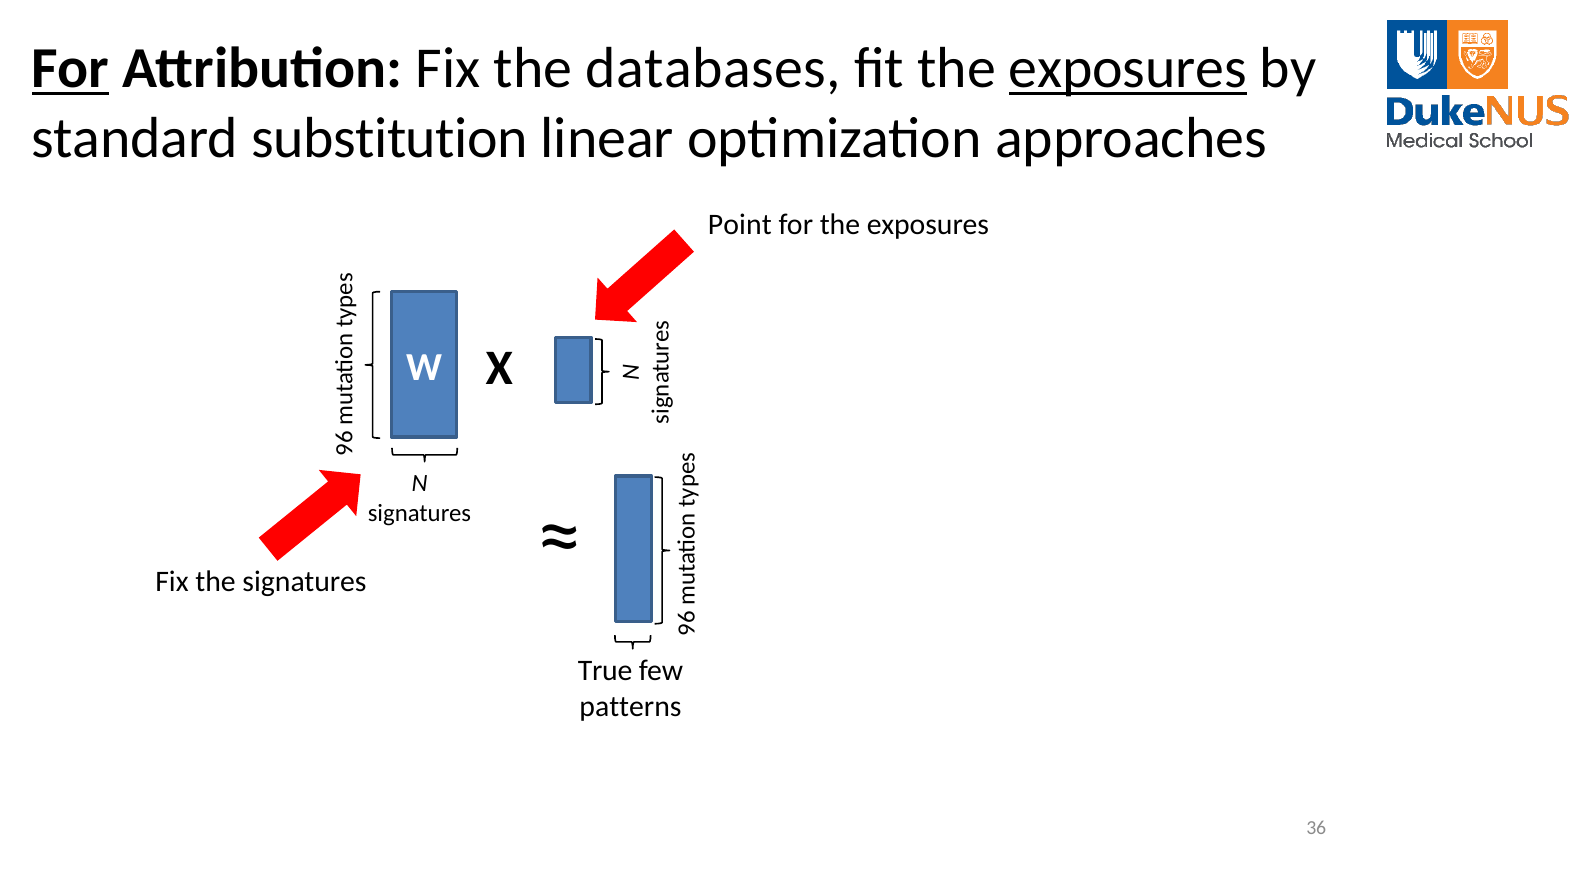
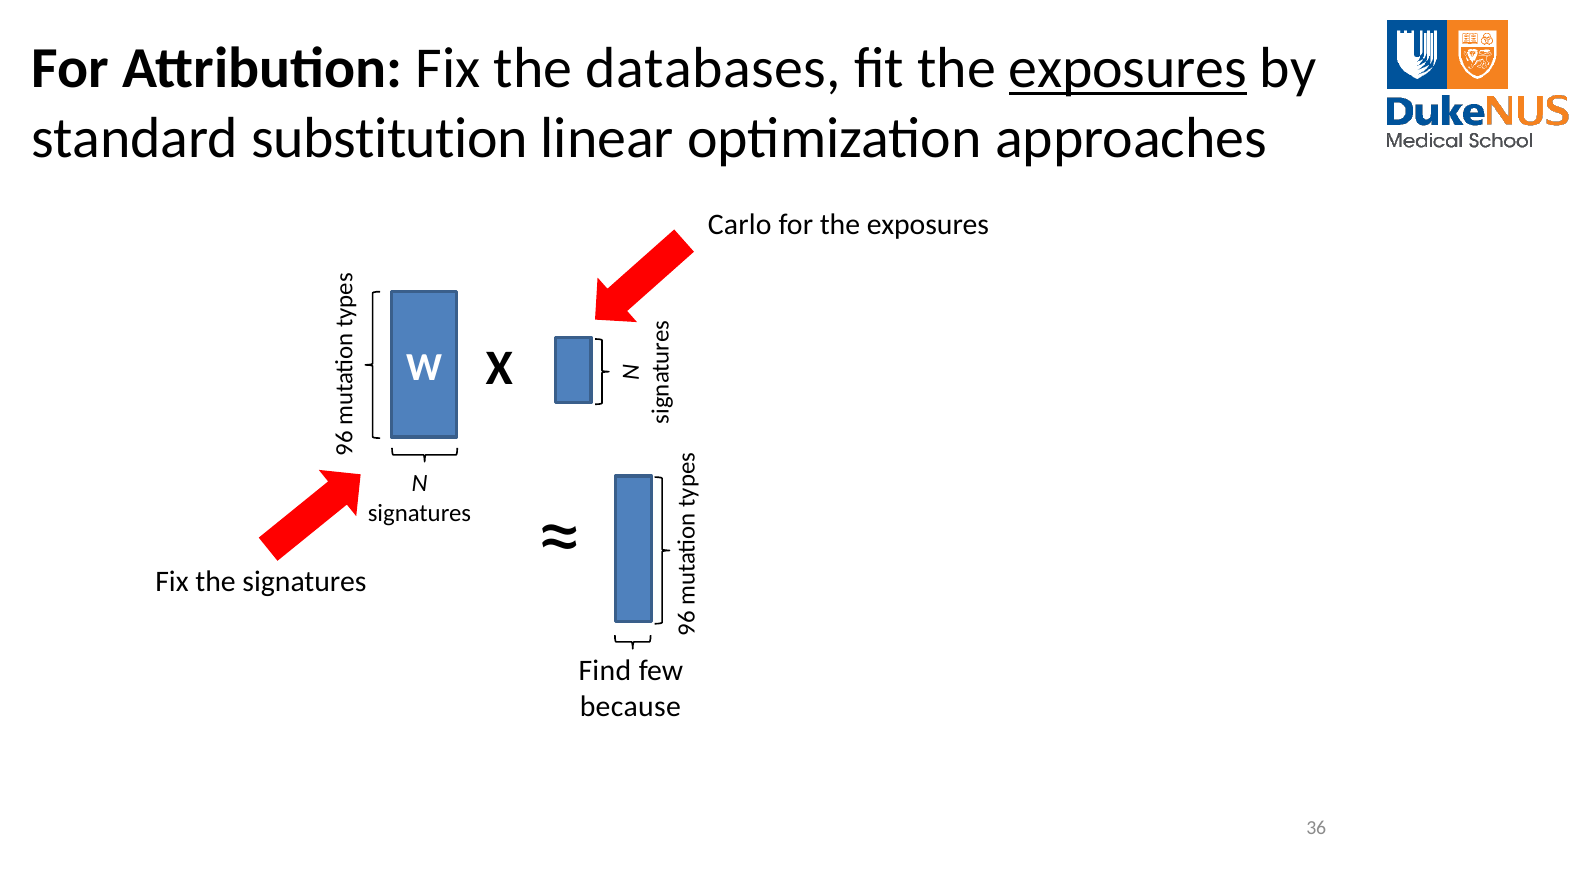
For at (71, 68) underline: present -> none
Point: Point -> Carlo
True: True -> Find
patterns: patterns -> because
